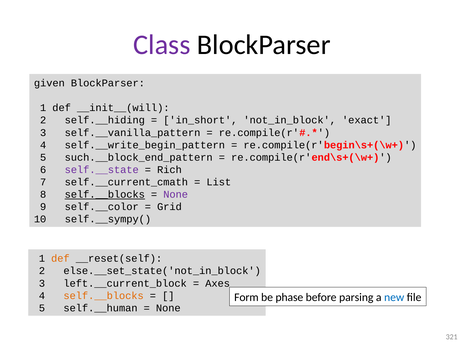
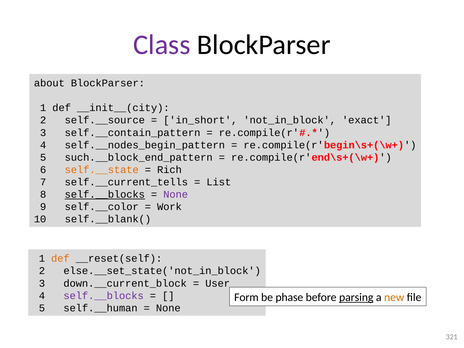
given: given -> about
__init__(will: __init__(will -> __init__(city
self.__hiding: self.__hiding -> self.__source
self.__vanilla_pattern: self.__vanilla_pattern -> self.__contain_pattern
self.__write_begin_pattern: self.__write_begin_pattern -> self.__nodes_begin_pattern
self.__state colour: purple -> orange
self.__current_cmath: self.__current_cmath -> self.__current_tells
Grid: Grid -> Work
self.__sympy(: self.__sympy( -> self.__blank(
left.__current_block: left.__current_block -> down.__current_block
Axes: Axes -> User
self.__blocks at (104, 296) colour: orange -> purple
parsing underline: none -> present
new colour: blue -> orange
